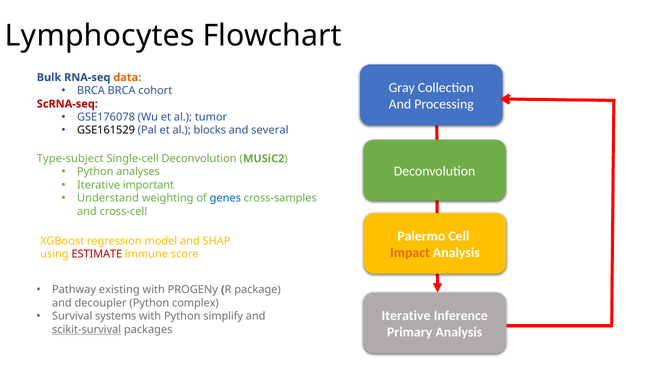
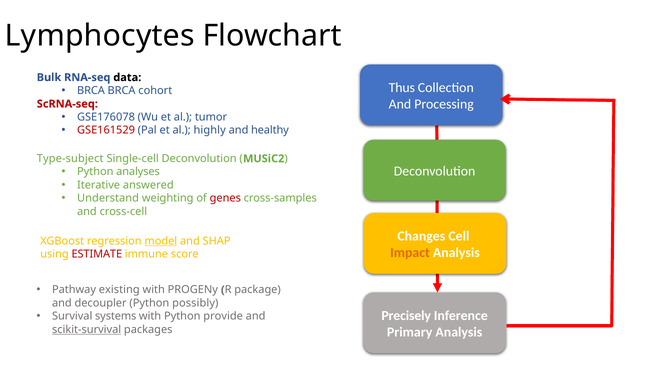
data colour: orange -> black
Gray: Gray -> Thus
GSE161529 colour: black -> red
blocks: blocks -> highly
several: several -> healthy
important: important -> answered
genes colour: blue -> red
Palermo: Palermo -> Changes
model underline: none -> present
complex: complex -> possibly
Iterative at (406, 316): Iterative -> Precisely
simplify: simplify -> provide
